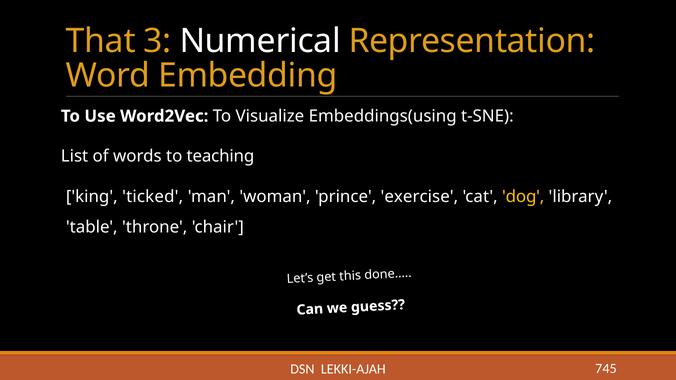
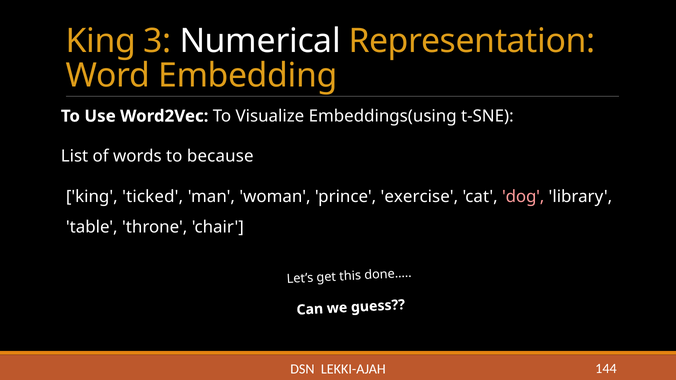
That at (101, 41): That -> King
teaching: teaching -> because
dog colour: yellow -> pink
745: 745 -> 144
